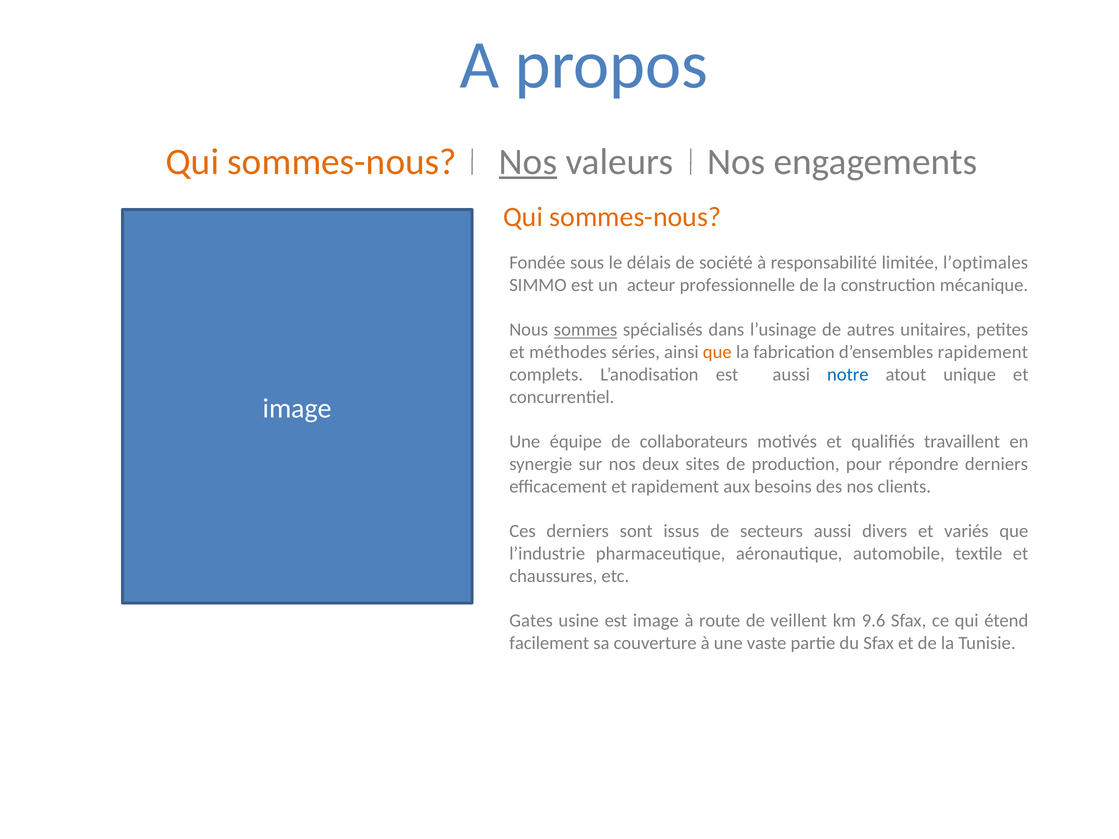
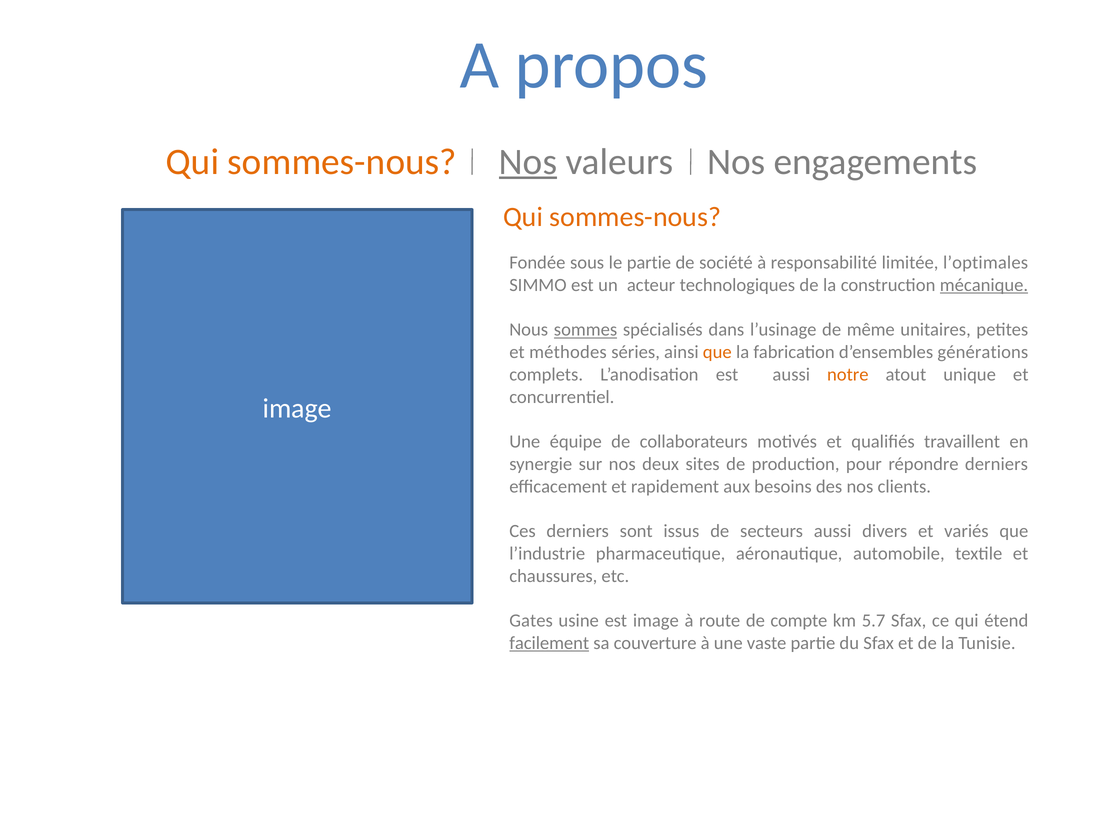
le délais: délais -> partie
professionnelle: professionnelle -> technologiques
mécanique underline: none -> present
autres: autres -> même
d’ensembles rapidement: rapidement -> générations
notre colour: blue -> orange
veillent: veillent -> compte
9.6: 9.6 -> 5.7
facilement underline: none -> present
